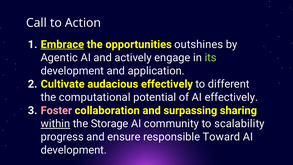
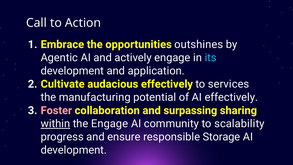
Embrace underline: present -> none
its colour: light green -> light blue
different: different -> services
computational: computational -> manufacturing
the Storage: Storage -> Engage
Toward: Toward -> Storage
